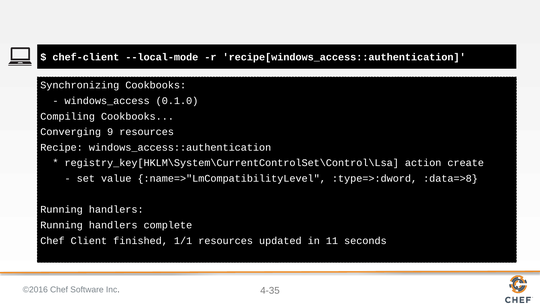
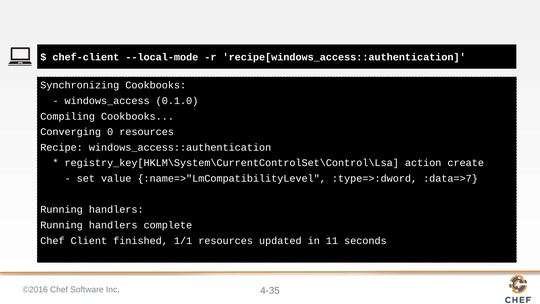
9: 9 -> 0
:data=>8: :data=>8 -> :data=>7
